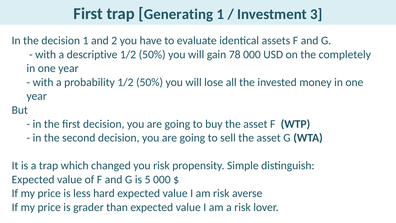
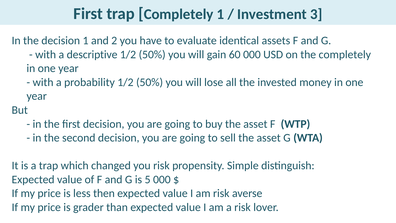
Generating at (179, 14): Generating -> Completely
78: 78 -> 60
hard: hard -> then
